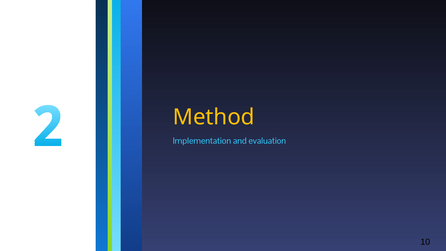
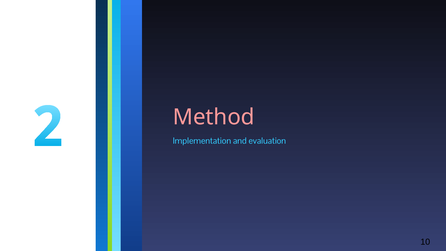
Method colour: yellow -> pink
